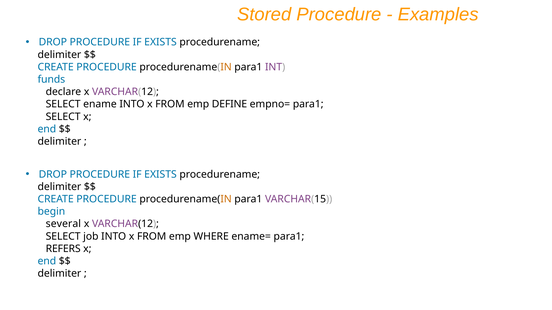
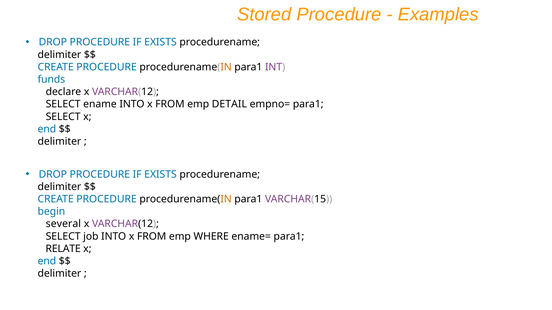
DEFINE: DEFINE -> DETAIL
REFERS: REFERS -> RELATE
